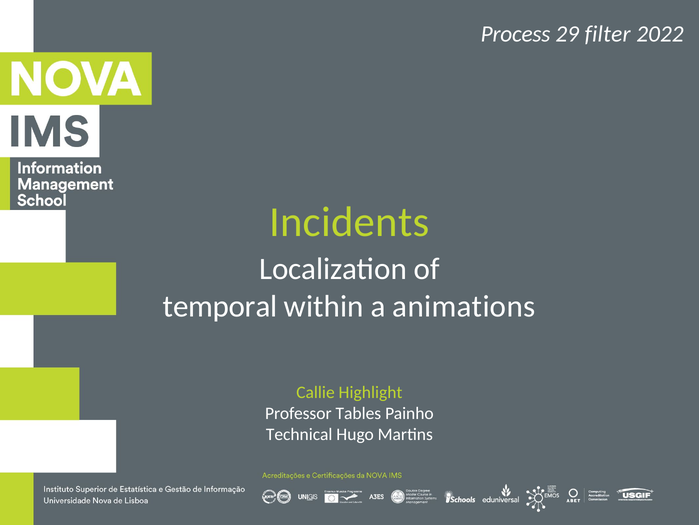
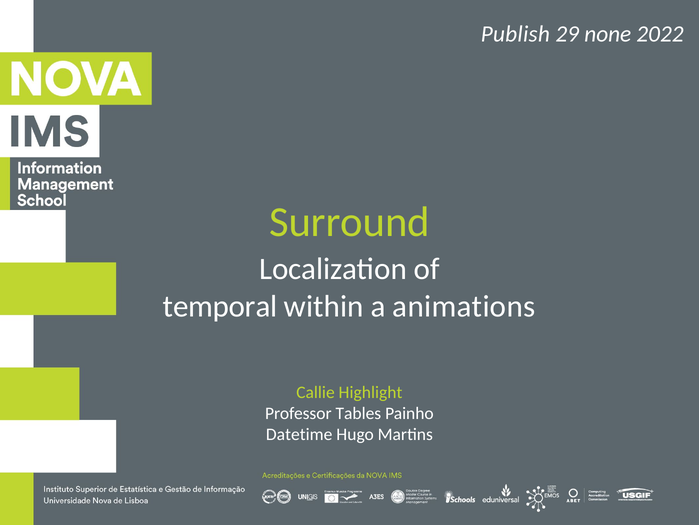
Process: Process -> Publish
filter: filter -> none
Incidents: Incidents -> Surround
Technical: Technical -> Datetime
